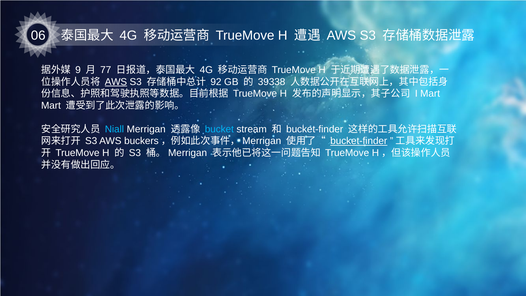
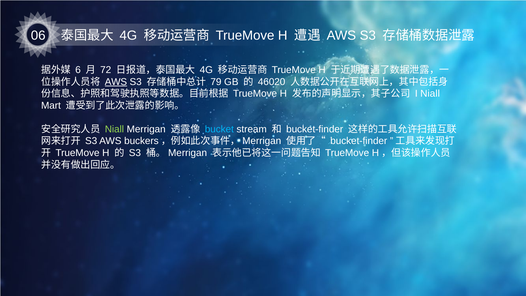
9: 9 -> 6
77: 77 -> 72
92: 92 -> 79
39338: 39338 -> 46020
I Mart: Mart -> Niall
Niall at (114, 129) colour: light blue -> light green
bucket-finder at (359, 141) underline: present -> none
